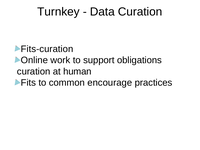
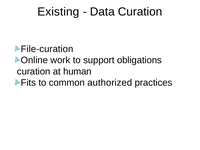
Turnkey: Turnkey -> Existing
Fits-curation: Fits-curation -> File-curation
encourage: encourage -> authorized
